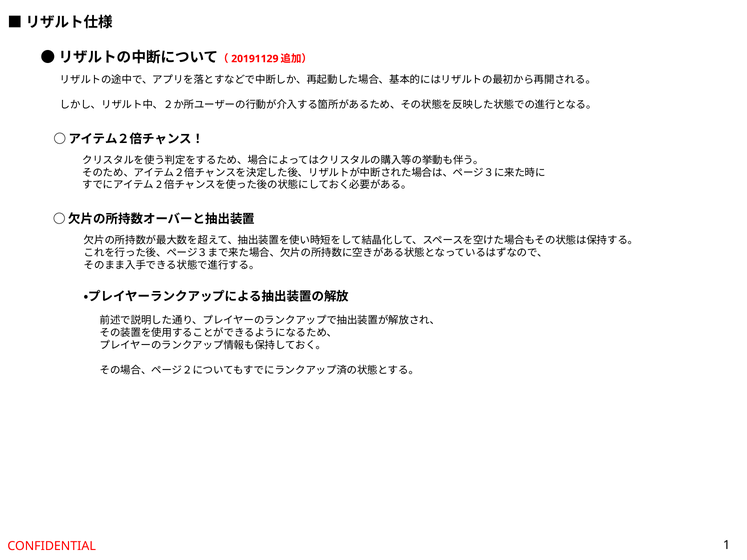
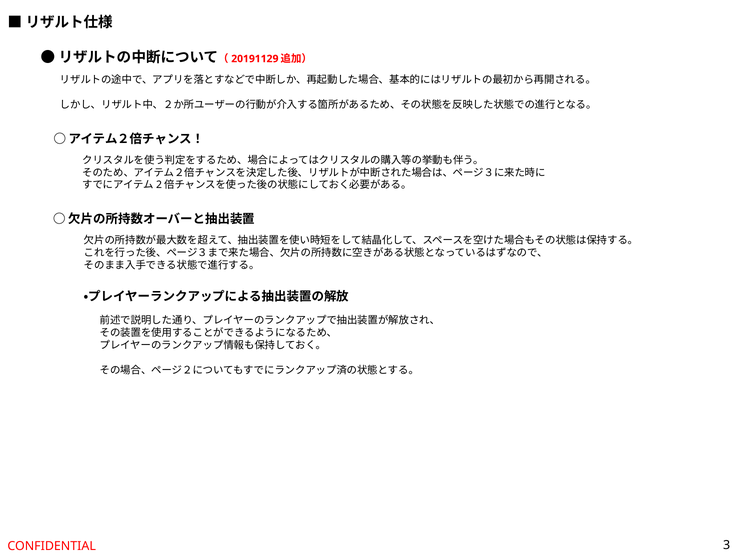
1: 1 -> 3
